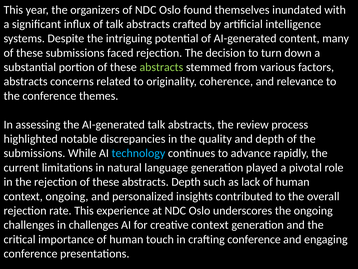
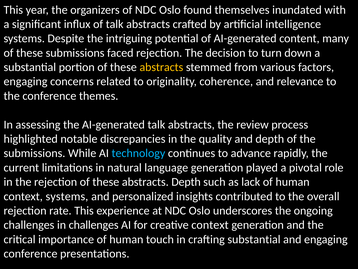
abstracts at (161, 67) colour: light green -> yellow
abstracts at (26, 81): abstracts -> engaging
context ongoing: ongoing -> systems
crafting conference: conference -> substantial
